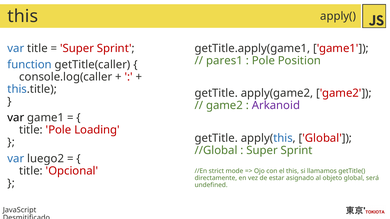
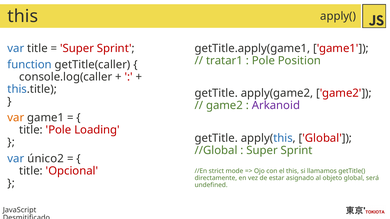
pares1: pares1 -> tratar1
var at (16, 118) colour: black -> orange
luego2: luego2 -> único2
